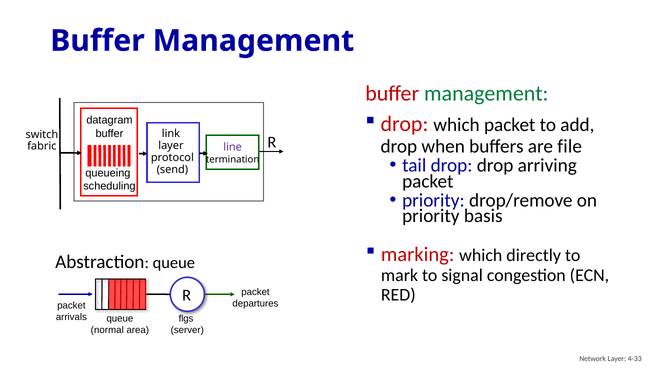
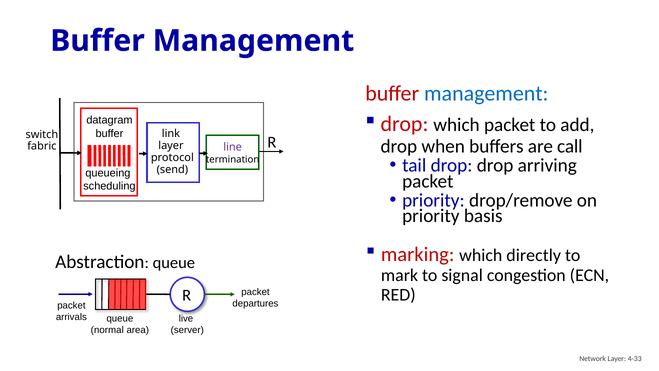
management at (486, 93) colour: green -> blue
file: file -> call
flgs: flgs -> live
